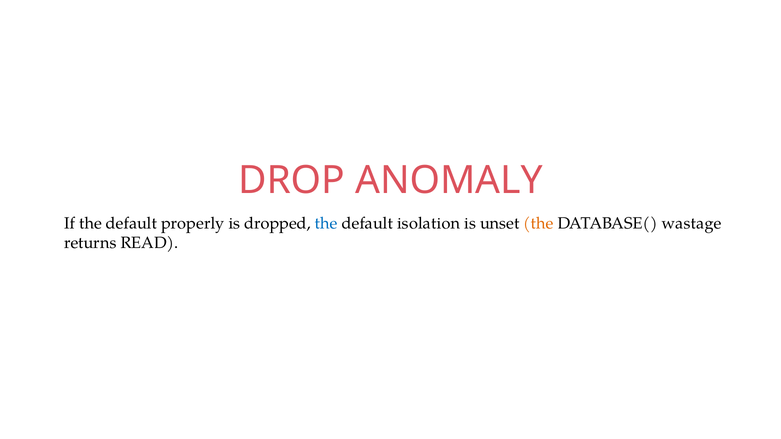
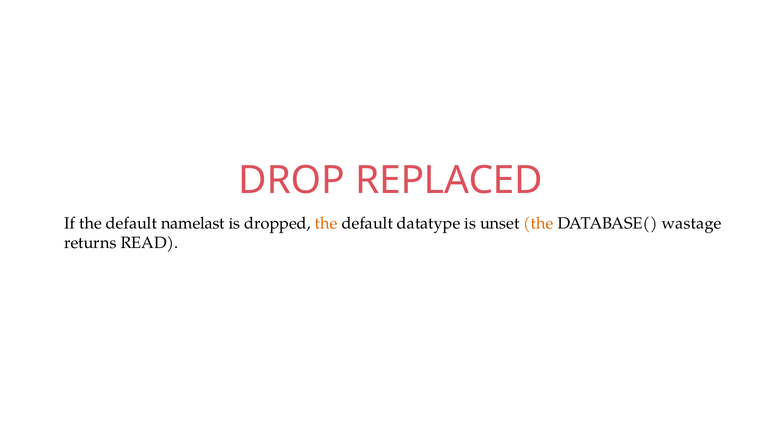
ANOMALY: ANOMALY -> REPLACED
properly: properly -> namelast
the at (326, 224) colour: blue -> orange
isolation: isolation -> datatype
